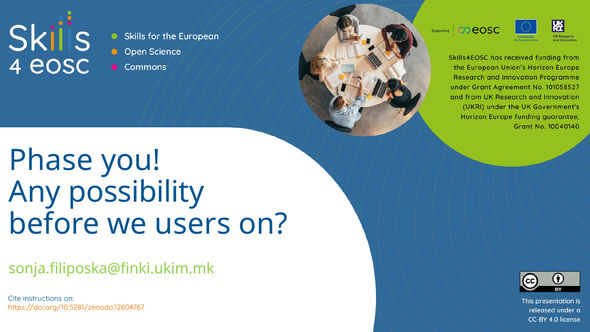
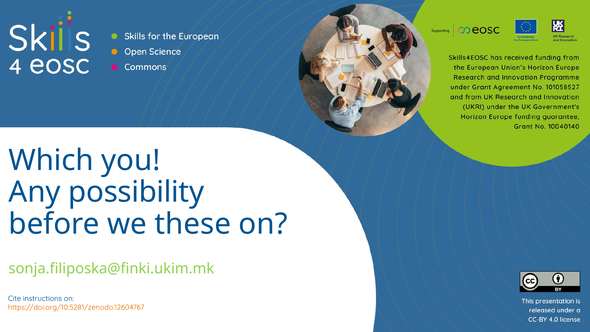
Phase: Phase -> Which
users: users -> these
